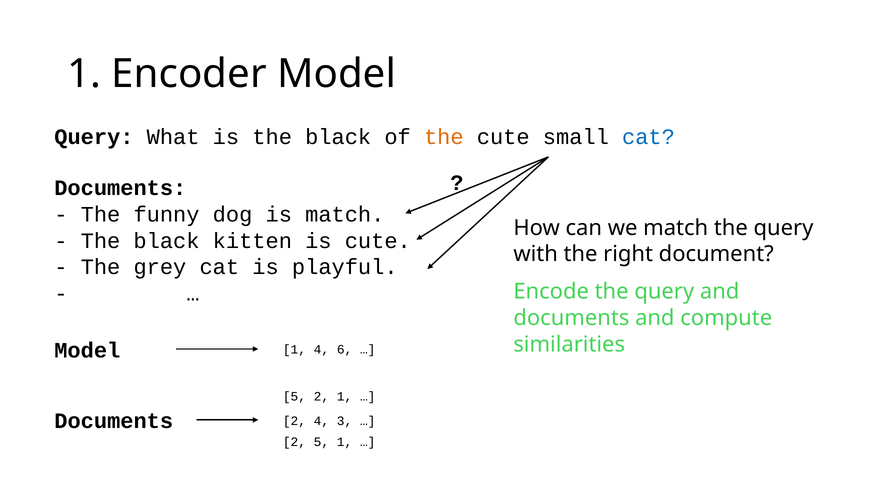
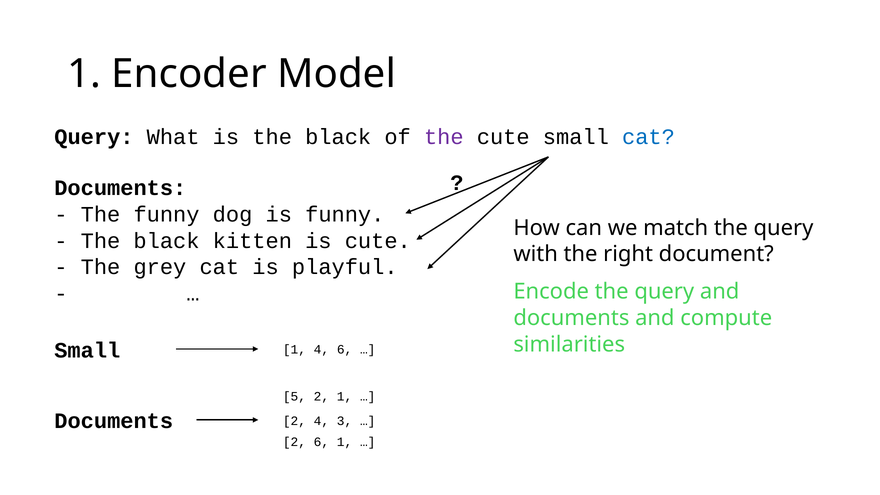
the at (444, 137) colour: orange -> purple
is match: match -> funny
Model at (87, 350): Model -> Small
2 5: 5 -> 6
